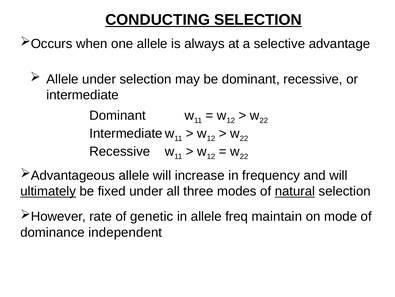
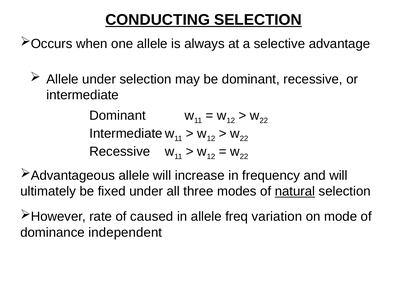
ultimately underline: present -> none
genetic: genetic -> caused
maintain: maintain -> variation
